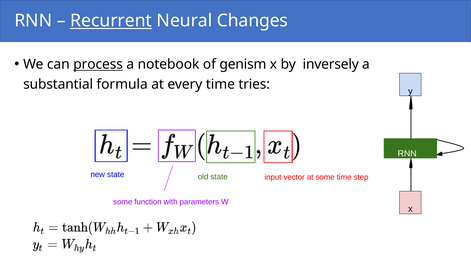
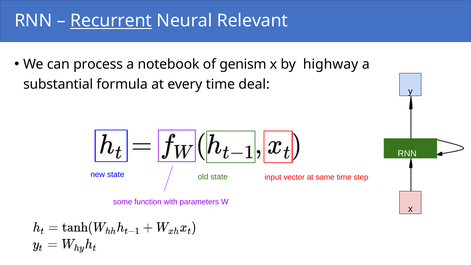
Changes: Changes -> Relevant
process underline: present -> none
inversely: inversely -> highway
tries: tries -> deal
